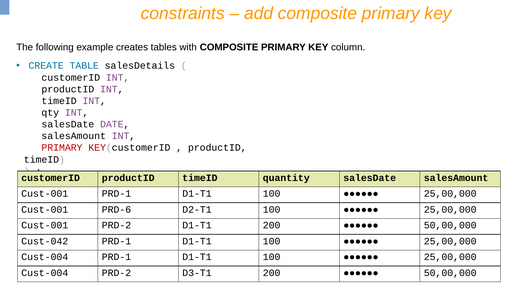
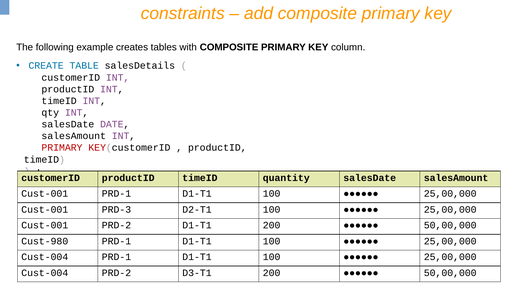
PRD-6: PRD-6 -> PRD-3
Cust-042: Cust-042 -> Cust-980
